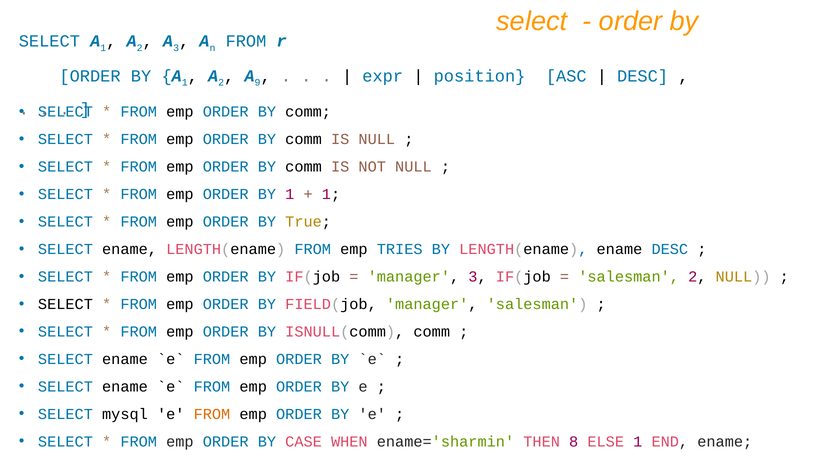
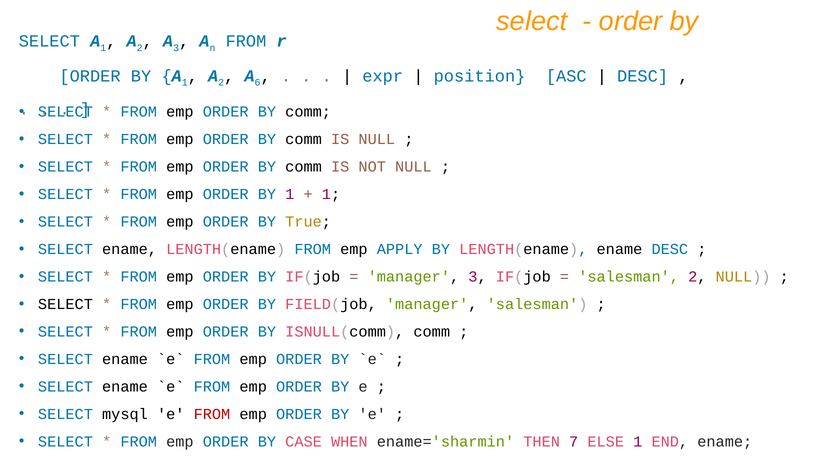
9: 9 -> 6
TRIES: TRIES -> APPLY
FROM at (212, 414) colour: orange -> red
8: 8 -> 7
